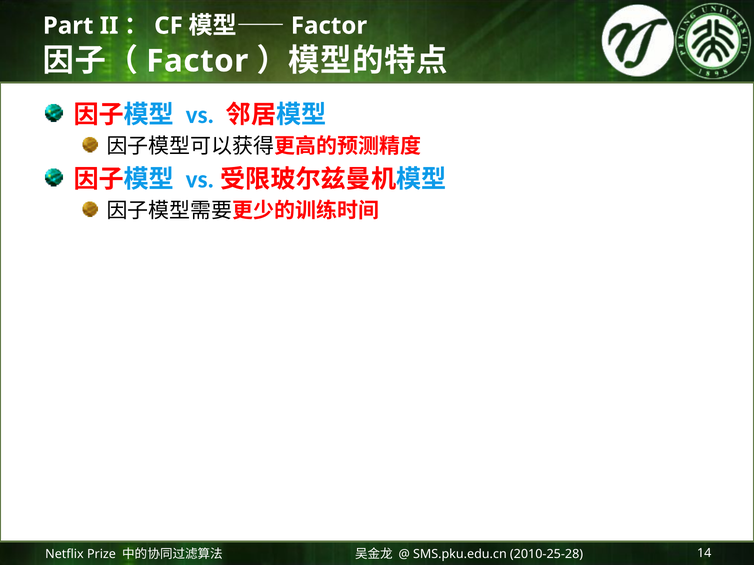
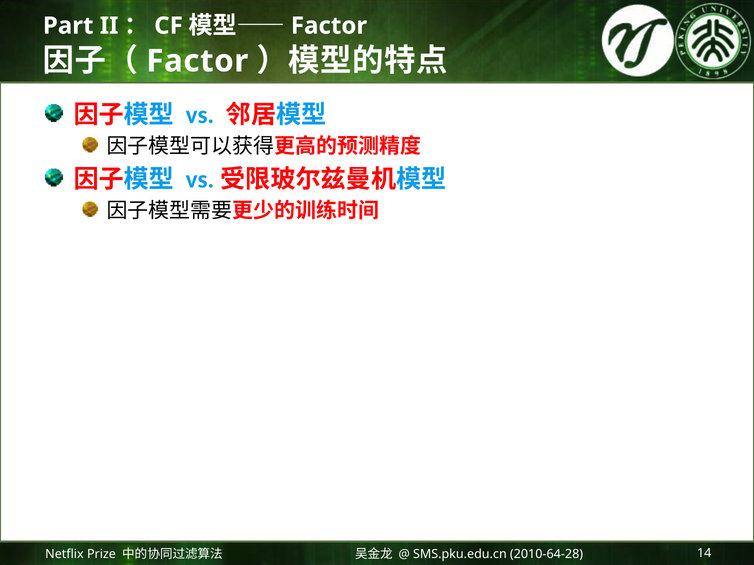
2010-25-28: 2010-25-28 -> 2010-64-28
